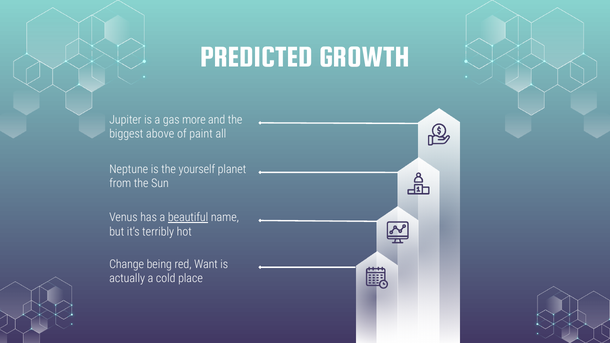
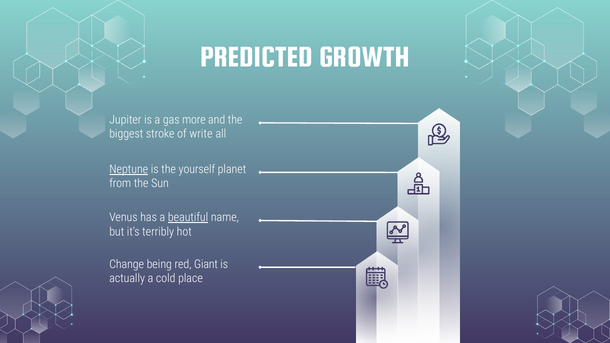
above: above -> stroke
paint: paint -> write
Neptune underline: none -> present
Want: Want -> Giant
